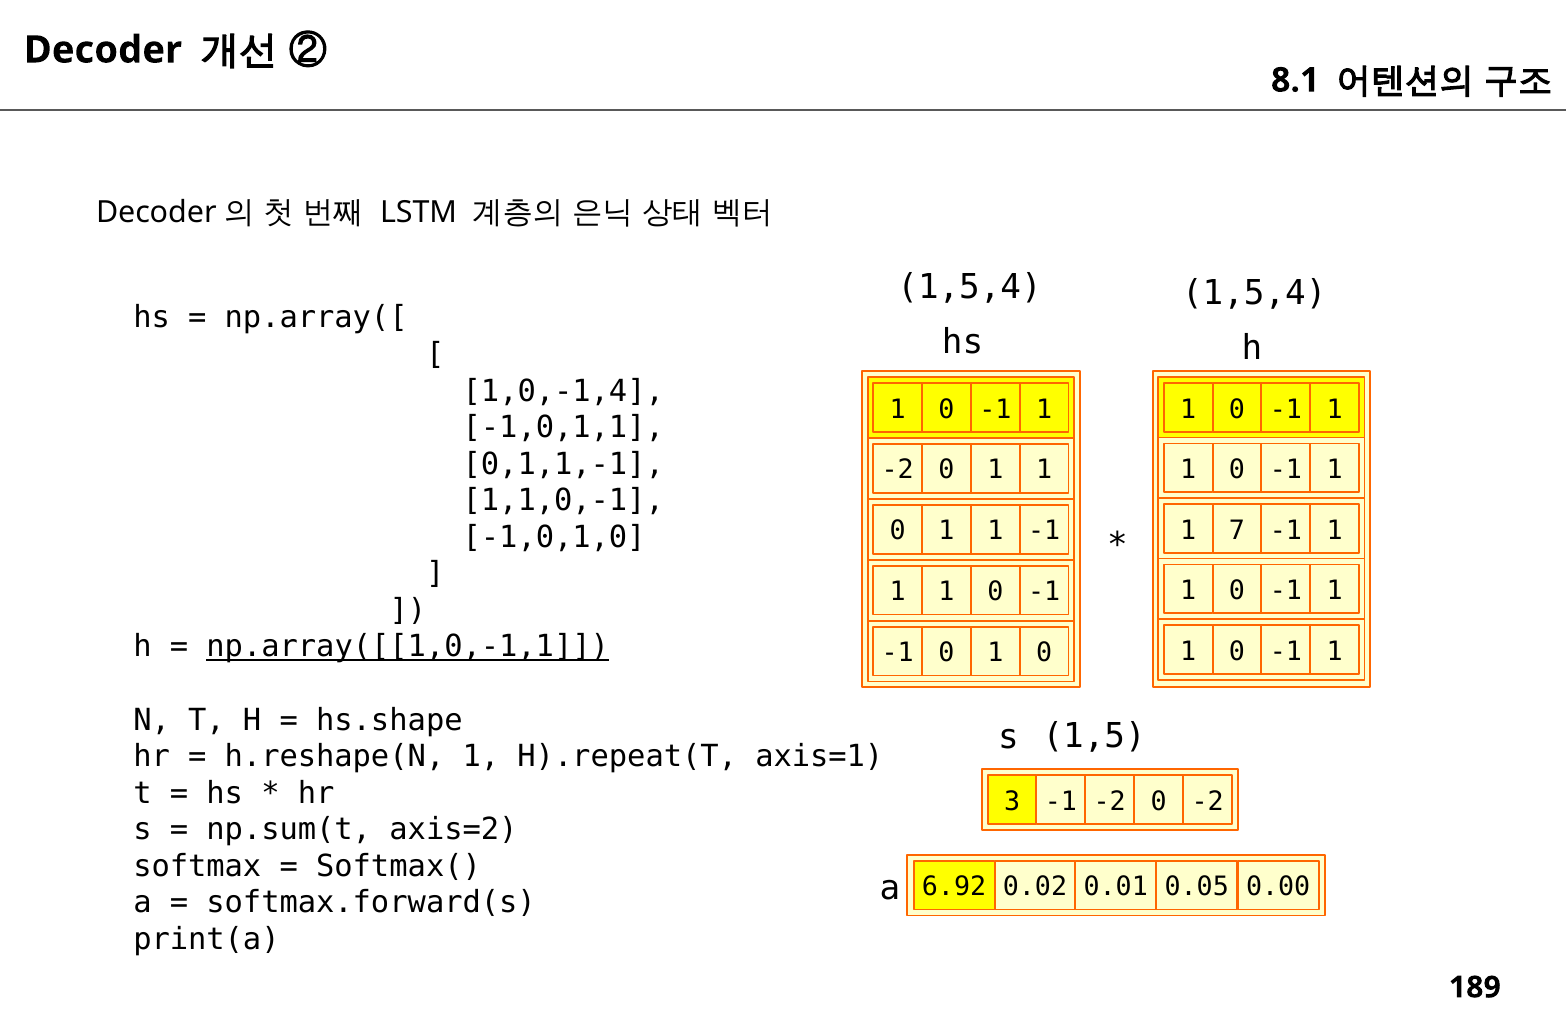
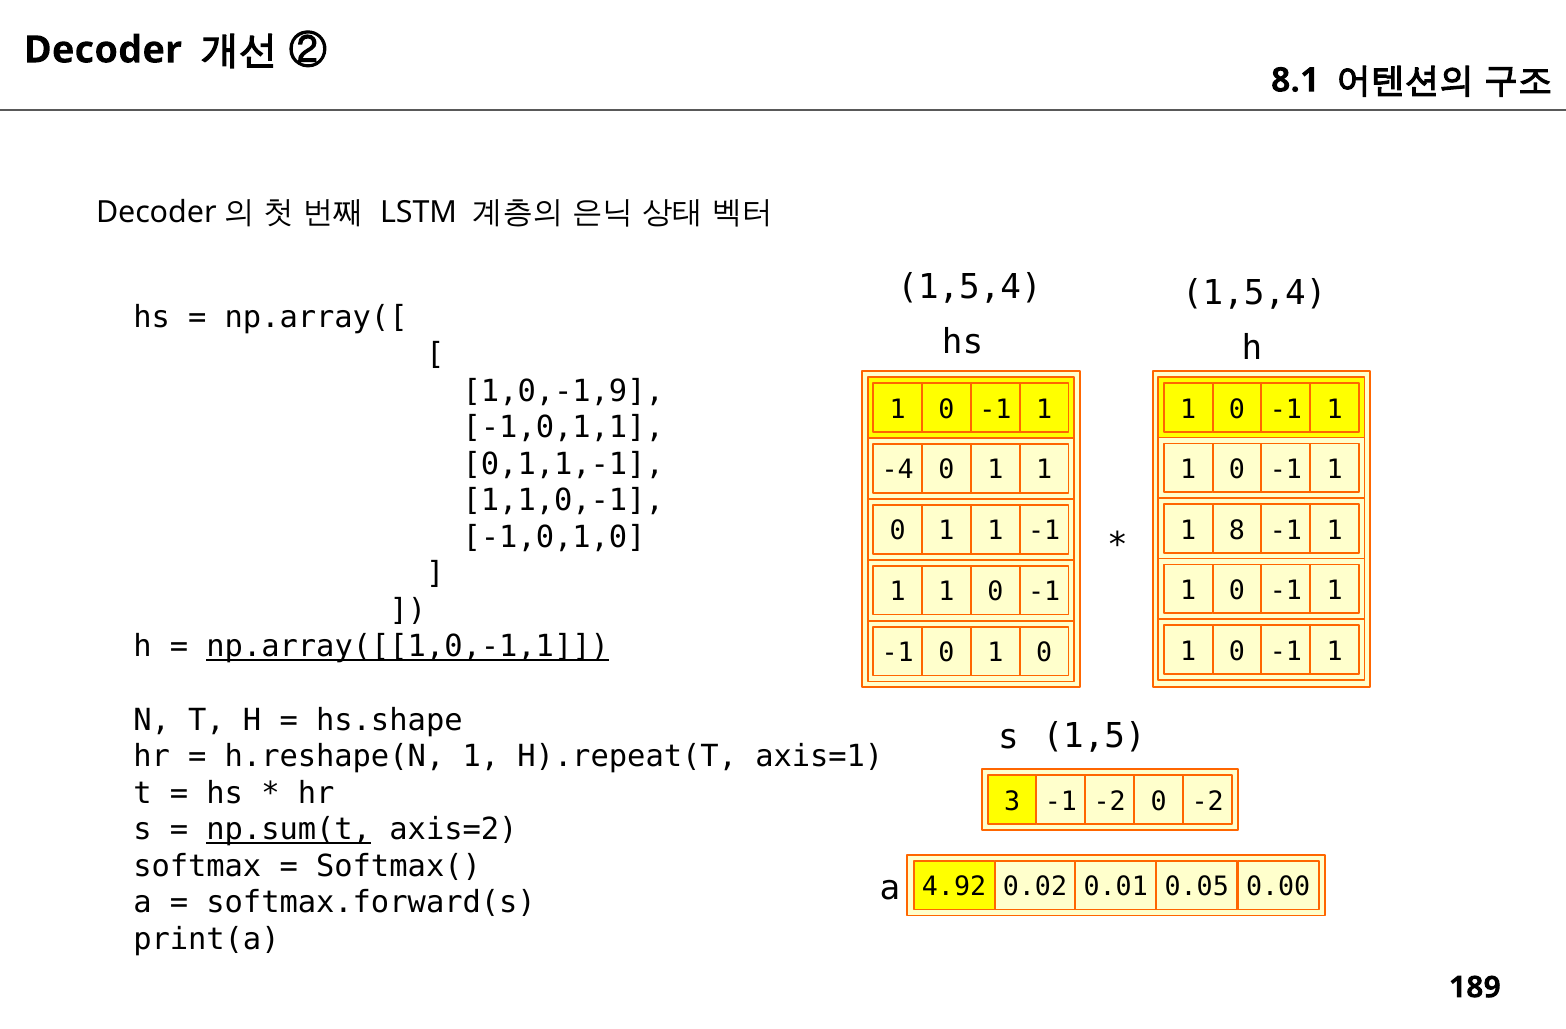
1,0,-1,4: 1,0,-1,4 -> 1,0,-1,9
-2 at (898, 470): -2 -> -4
7: 7 -> 8
np.sum(t underline: none -> present
6.92: 6.92 -> 4.92
